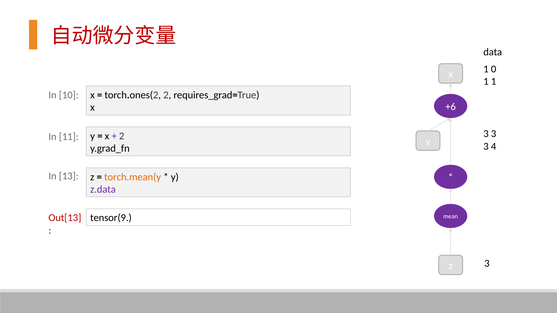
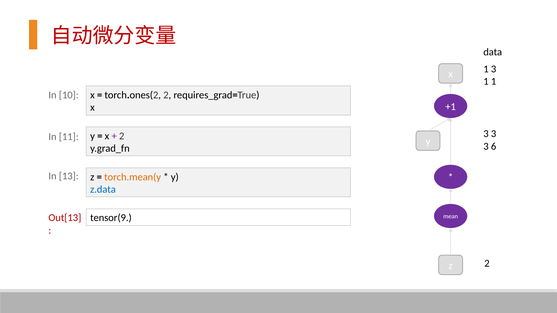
1 0: 0 -> 3
+6: +6 -> +1
4: 4 -> 6
z.data colour: purple -> blue
z 3: 3 -> 2
